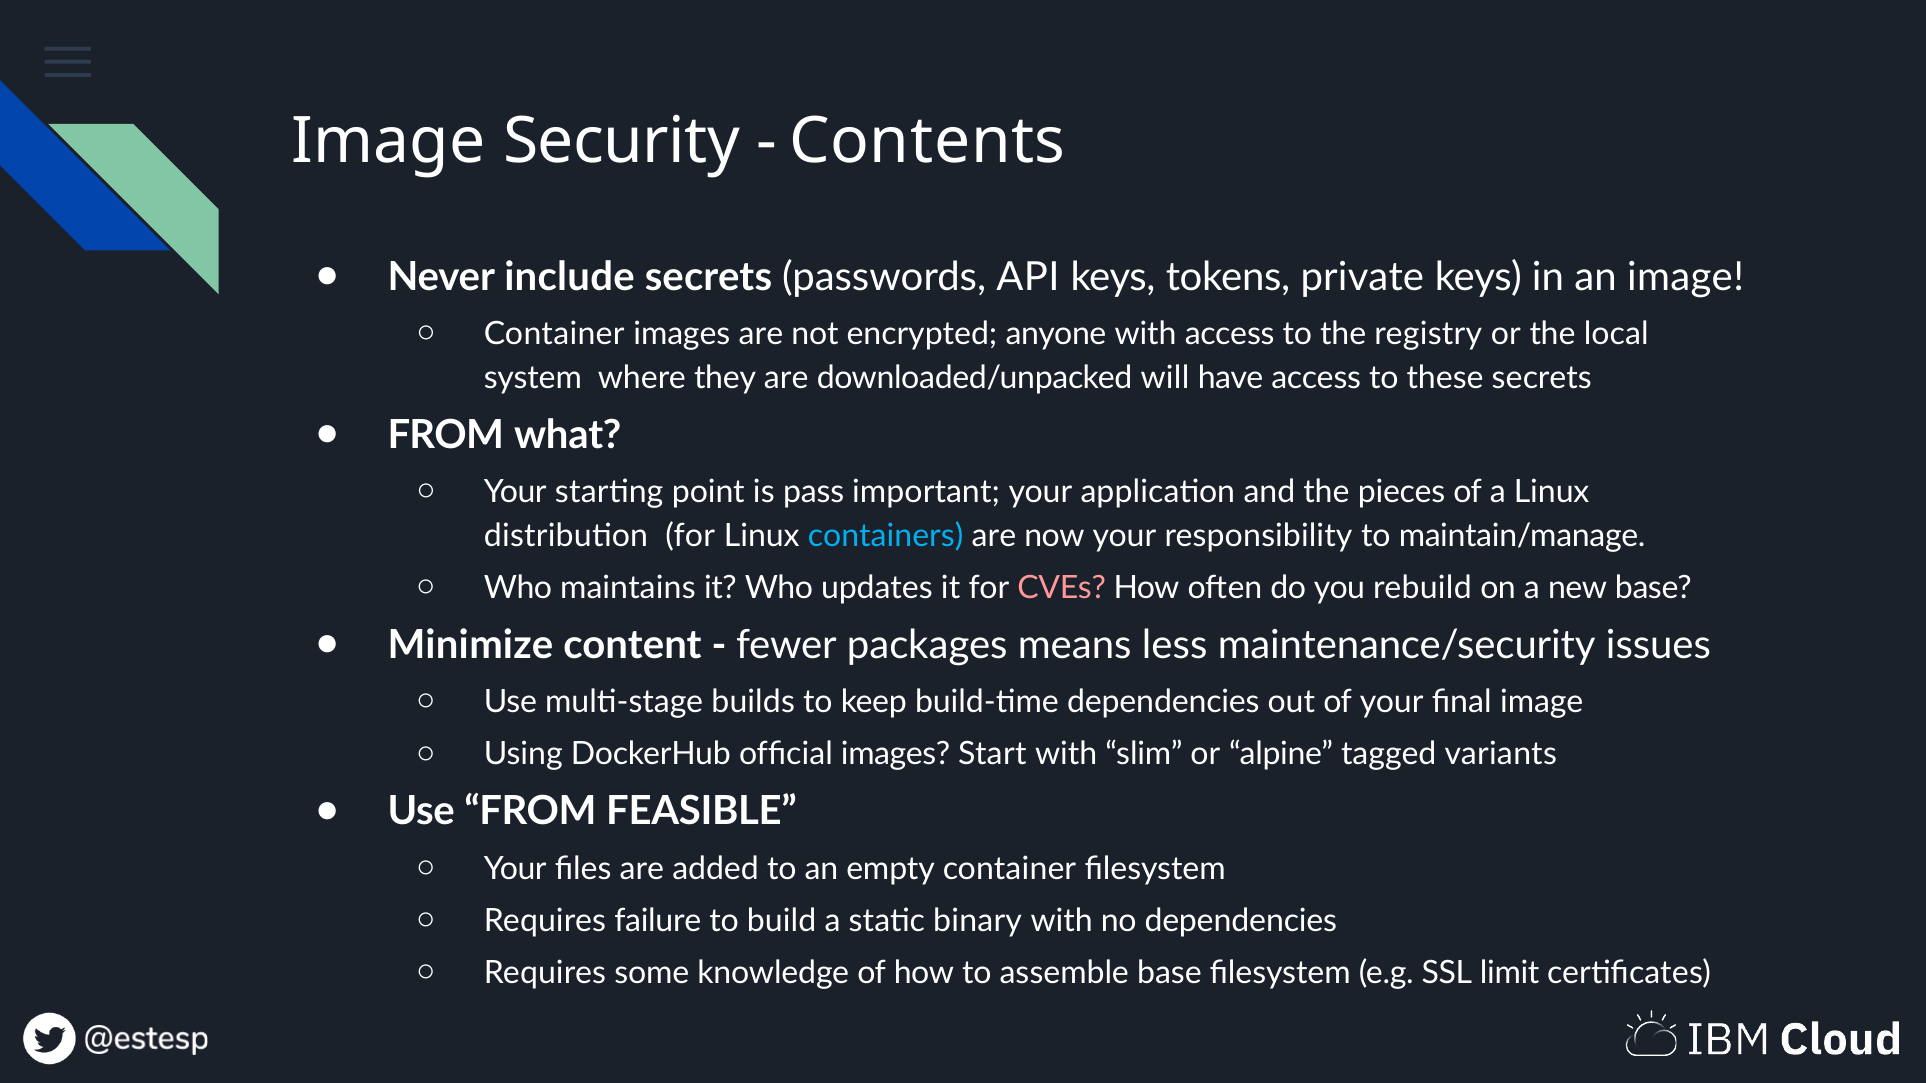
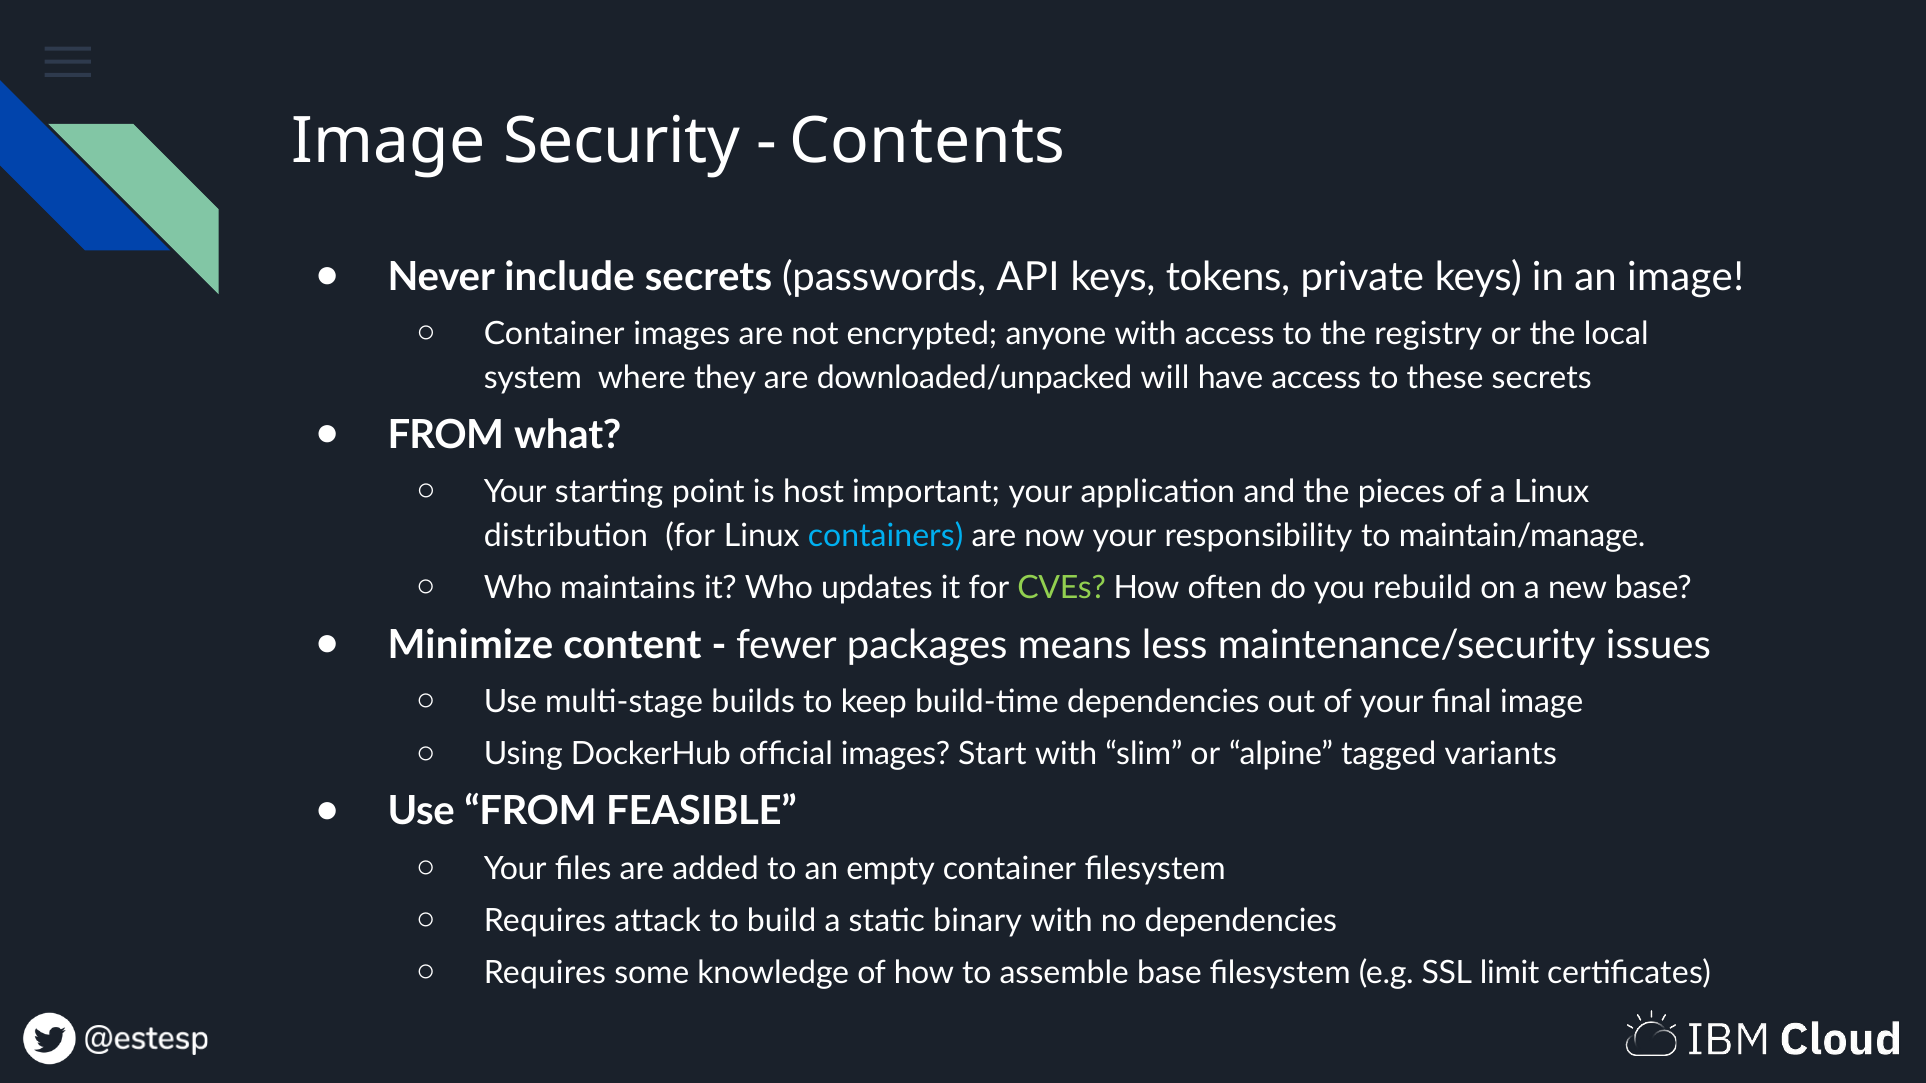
pass: pass -> host
CVEs colour: pink -> light green
failure: failure -> attack
